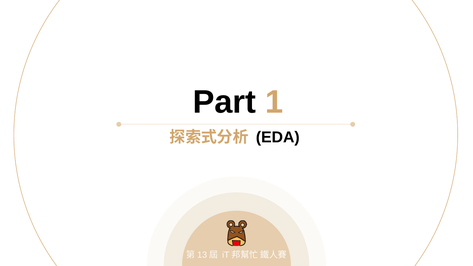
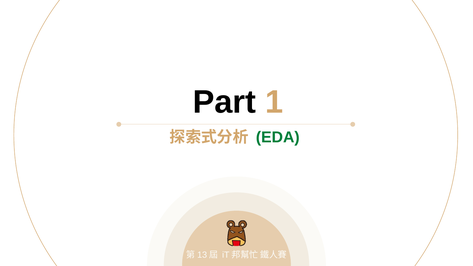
EDA colour: black -> green
